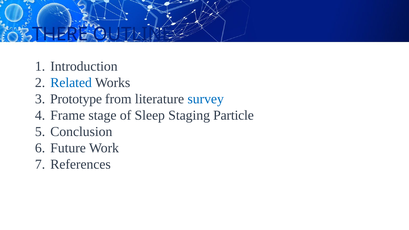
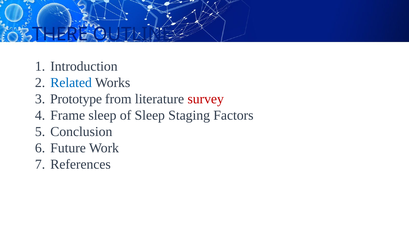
survey colour: blue -> red
Frame stage: stage -> sleep
Particle: Particle -> Factors
